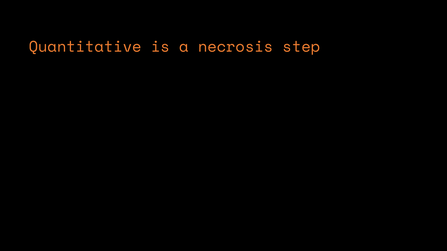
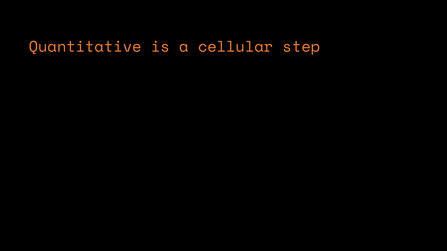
necrosis: necrosis -> cellular
